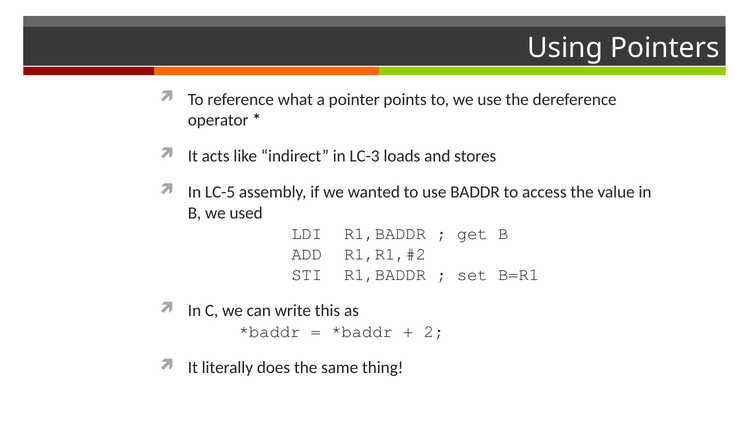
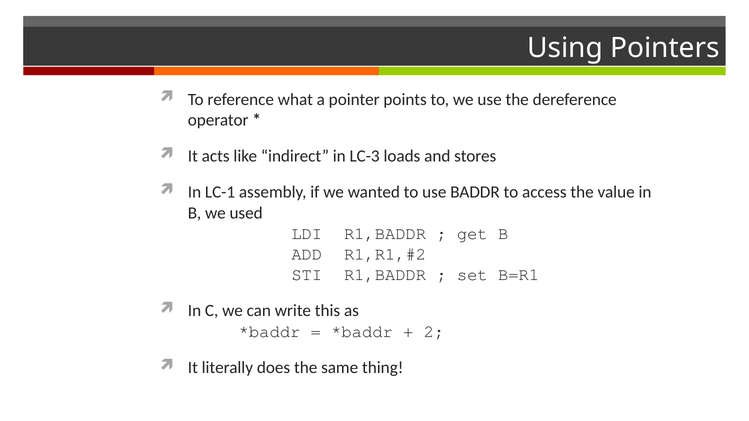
LC-5: LC-5 -> LC-1
